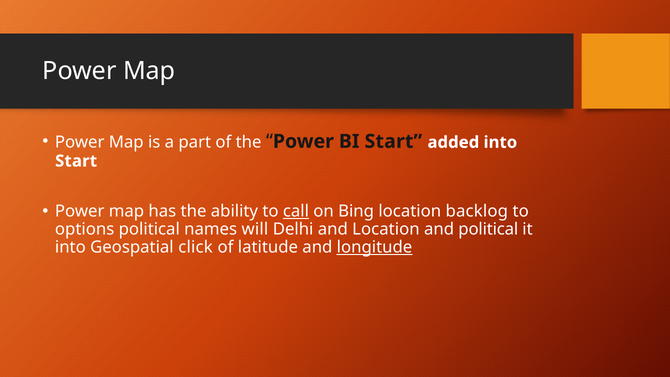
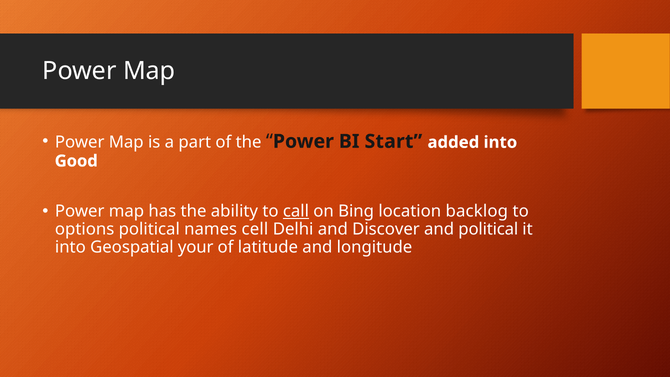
Start at (76, 161): Start -> Good
will: will -> cell
and Location: Location -> Discover
click: click -> your
longitude underline: present -> none
